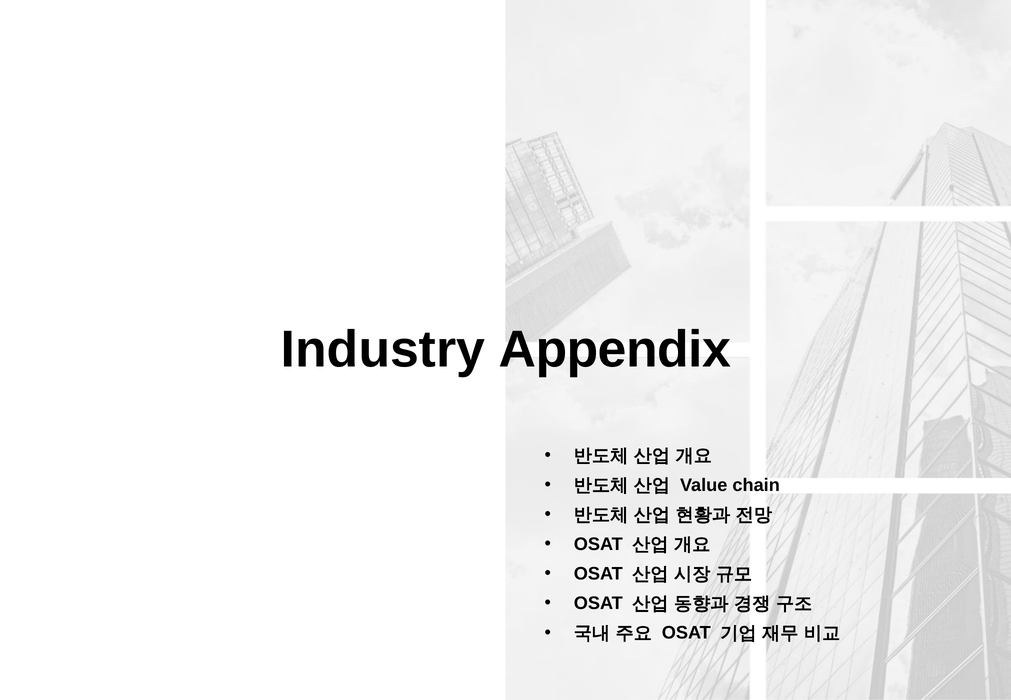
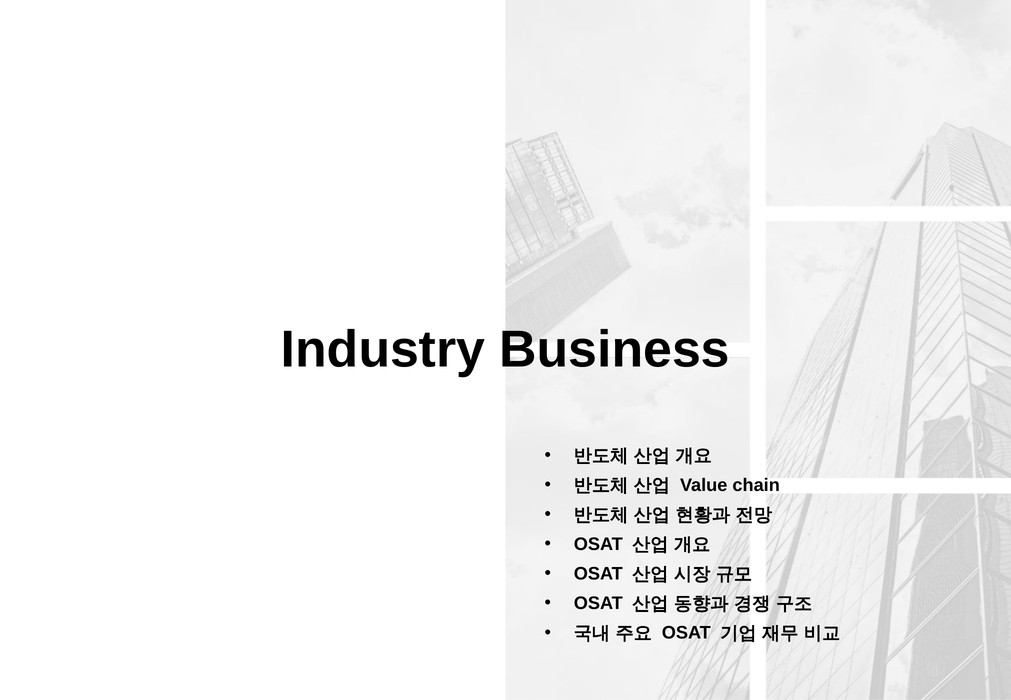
Appendix: Appendix -> Business
